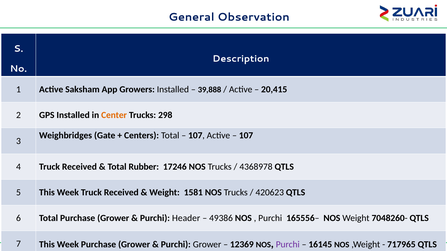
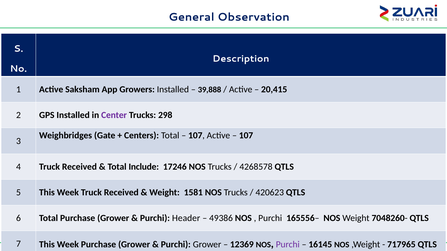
Center colour: orange -> purple
Rubber: Rubber -> Include
4368978: 4368978 -> 4268578
